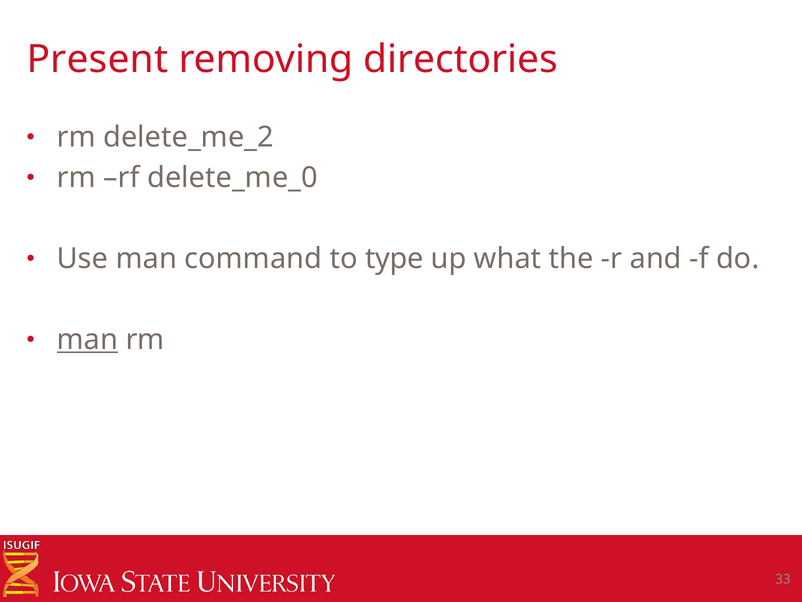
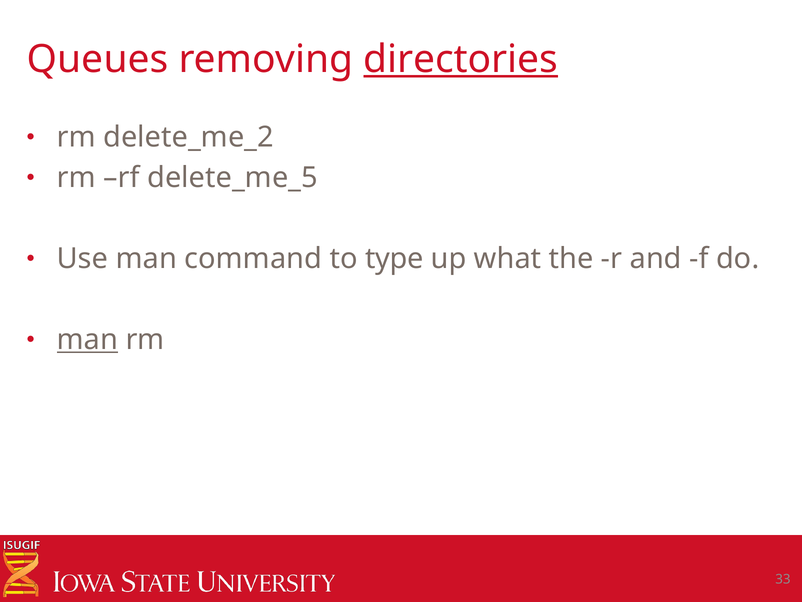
Present: Present -> Queues
directories underline: none -> present
delete_me_0: delete_me_0 -> delete_me_5
